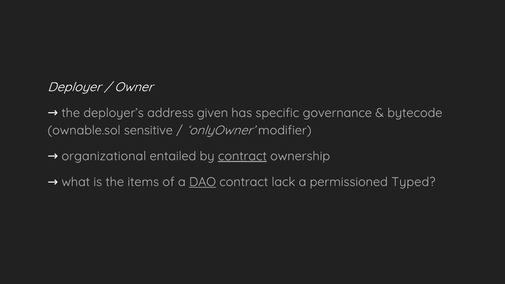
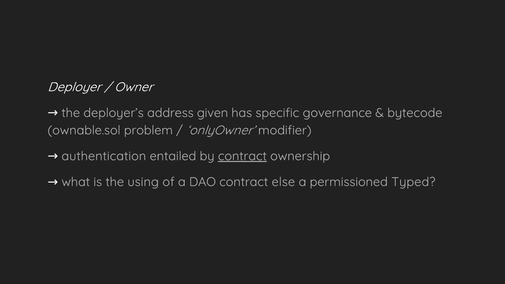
sensitive: sensitive -> problem
organizational: organizational -> authentication
items: items -> using
DAO underline: present -> none
lack: lack -> else
